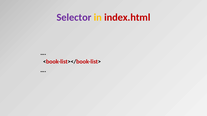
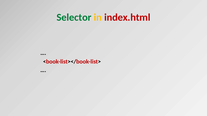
Selector colour: purple -> green
